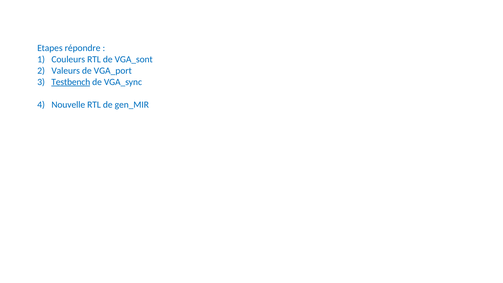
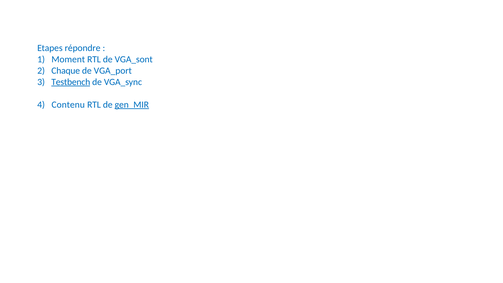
Couleurs: Couleurs -> Moment
Valeurs: Valeurs -> Chaque
Nouvelle: Nouvelle -> Contenu
gen_MIR underline: none -> present
